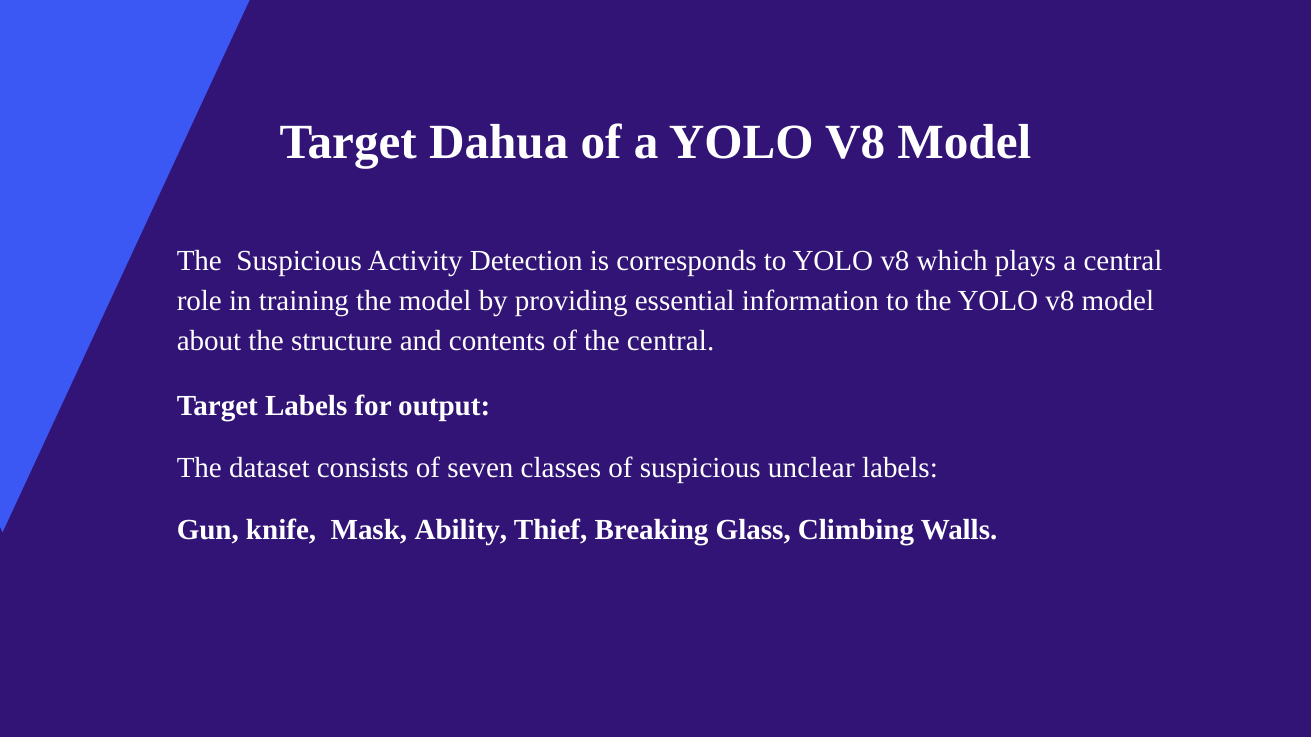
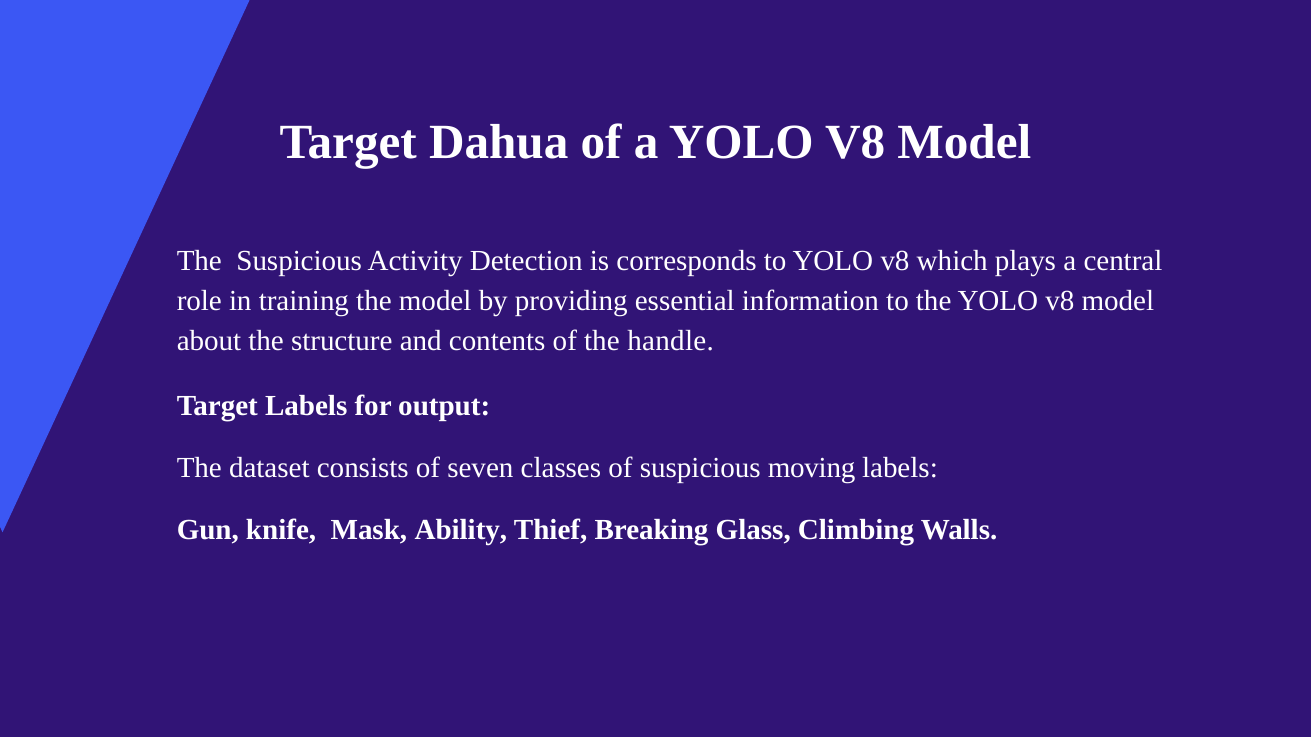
the central: central -> handle
unclear: unclear -> moving
